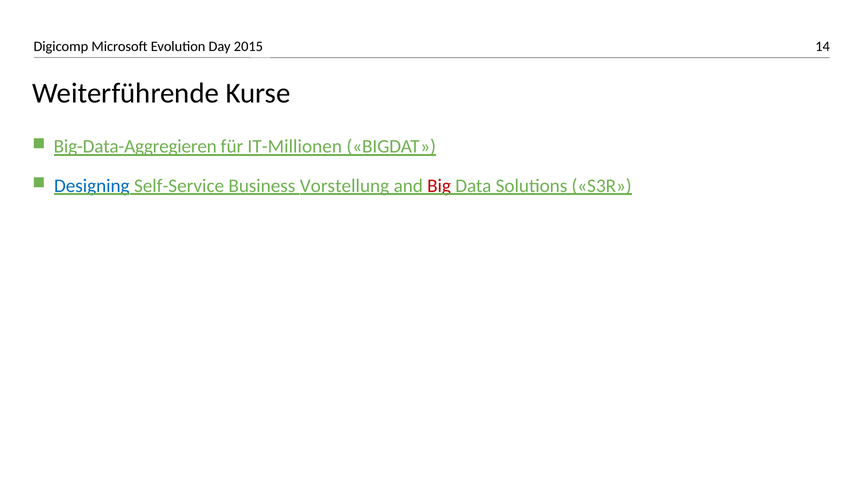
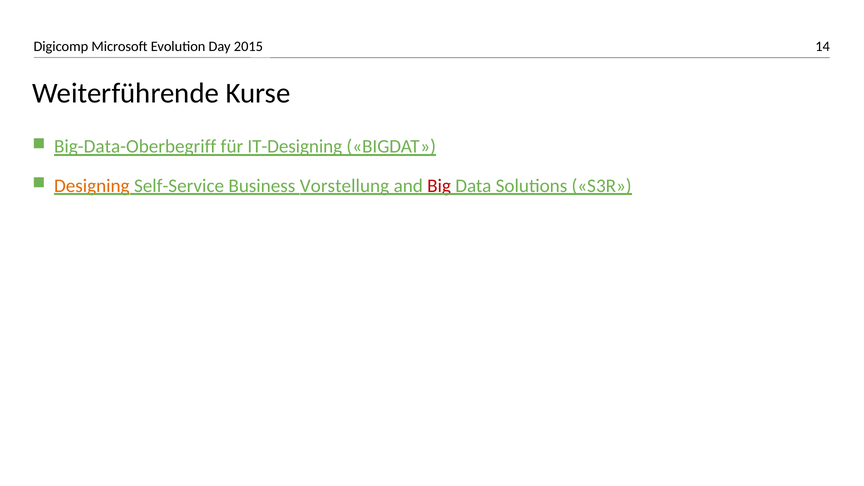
Big-Data-Aggregieren: Big-Data-Aggregieren -> Big-Data-Oberbegriff
IT-Millionen: IT-Millionen -> IT-Designing
Designing colour: blue -> orange
